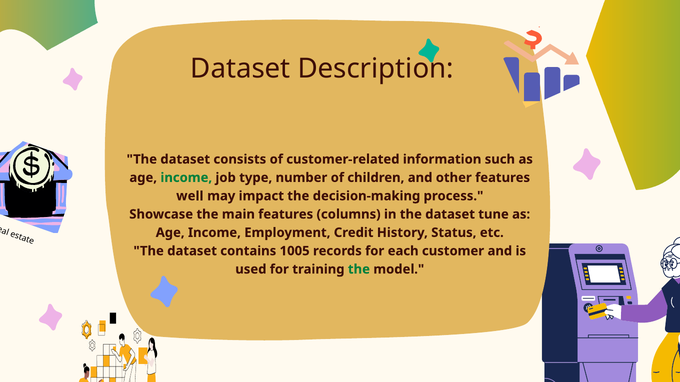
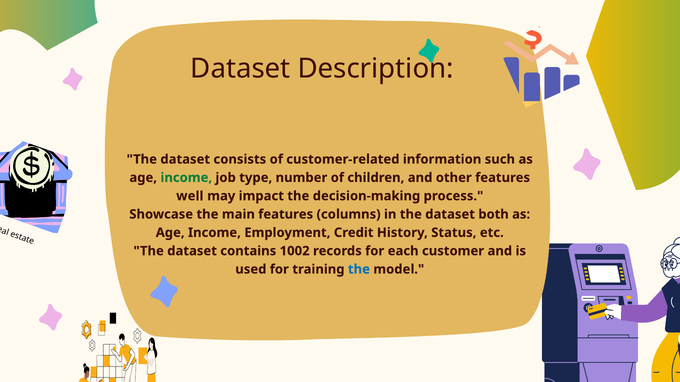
tune: tune -> both
1005: 1005 -> 1002
the at (359, 270) colour: green -> blue
